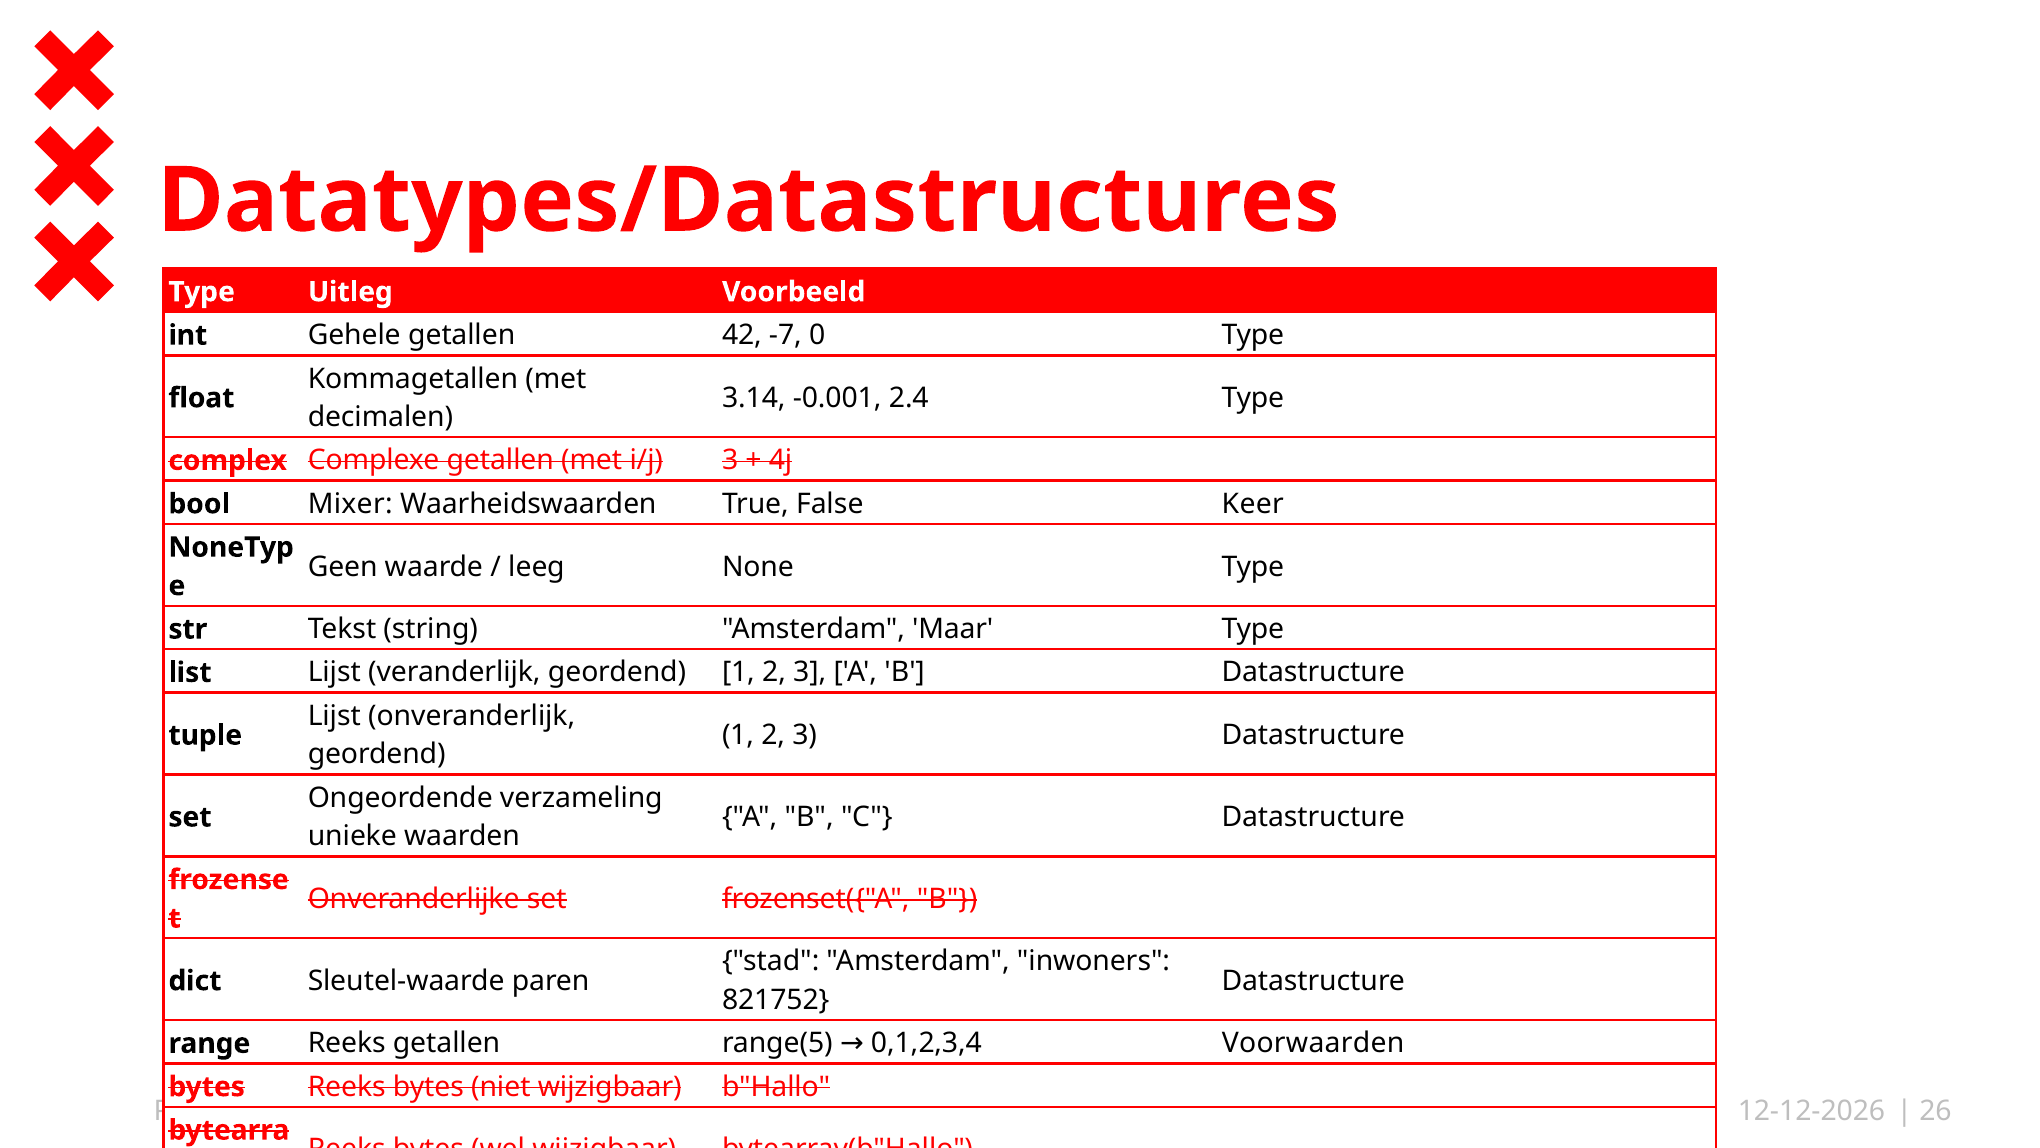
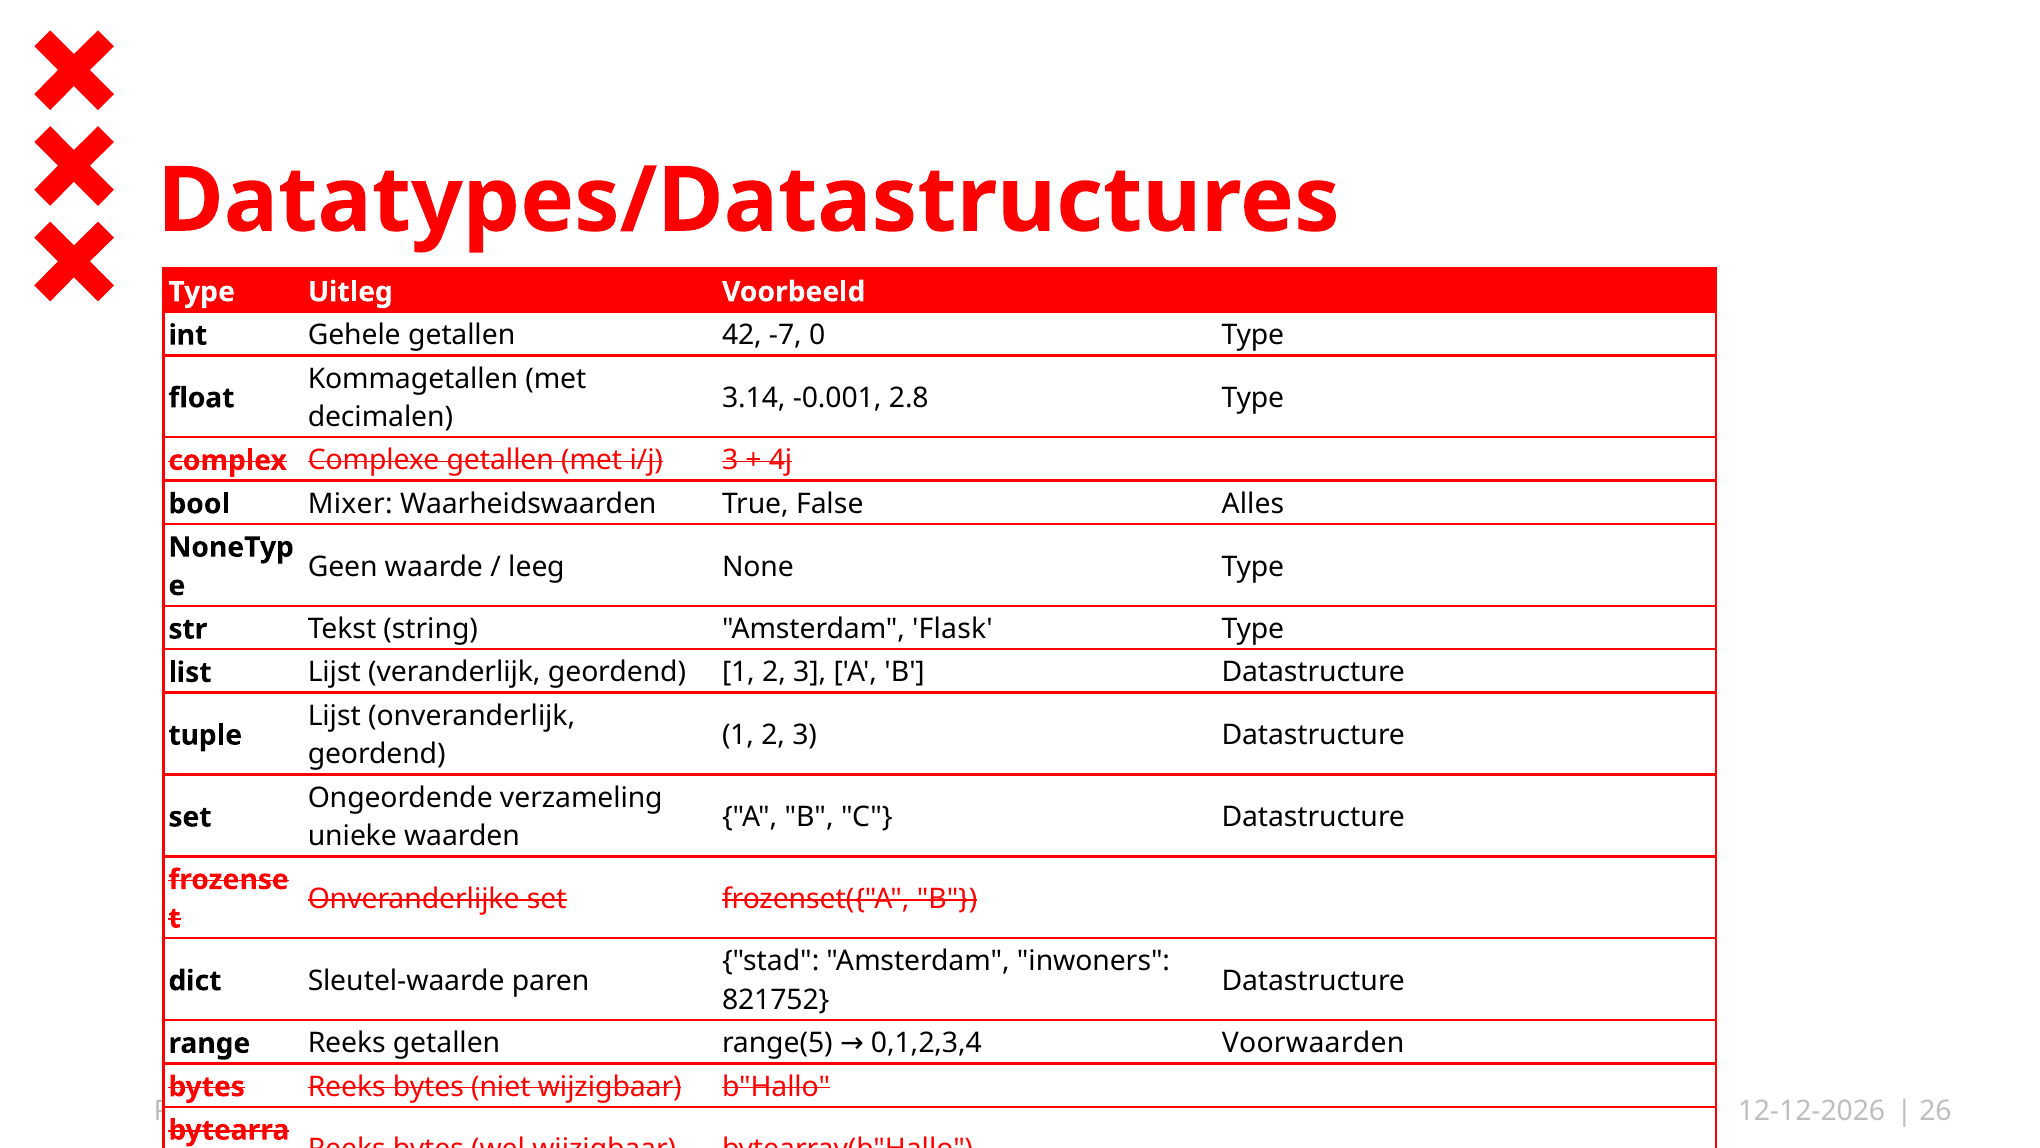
2.4: 2.4 -> 2.8
Keer: Keer -> Alles
Maar: Maar -> Flask
